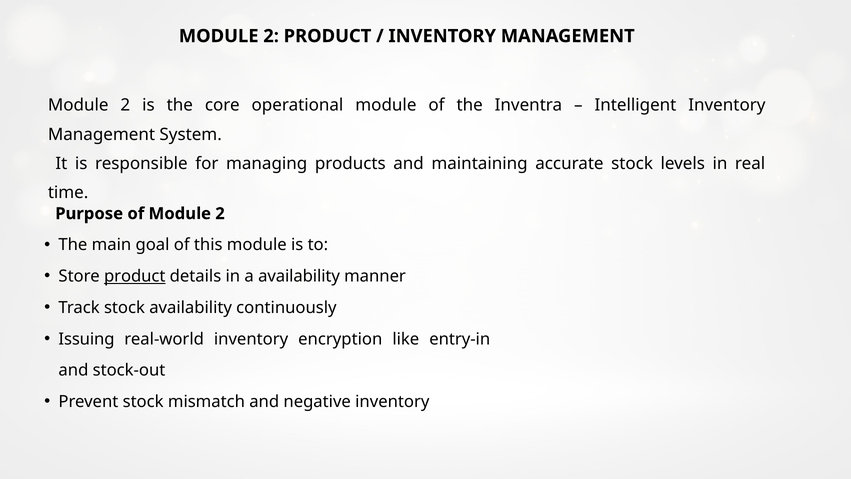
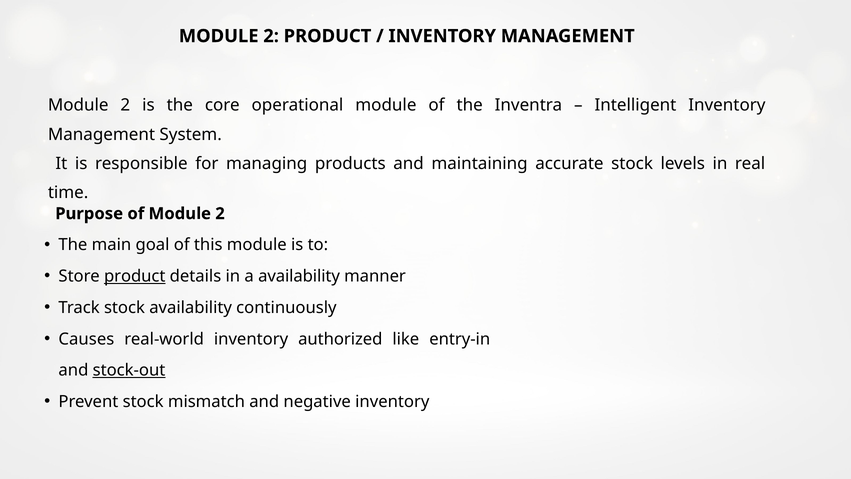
Issuing: Issuing -> Causes
encryption: encryption -> authorized
stock-out underline: none -> present
